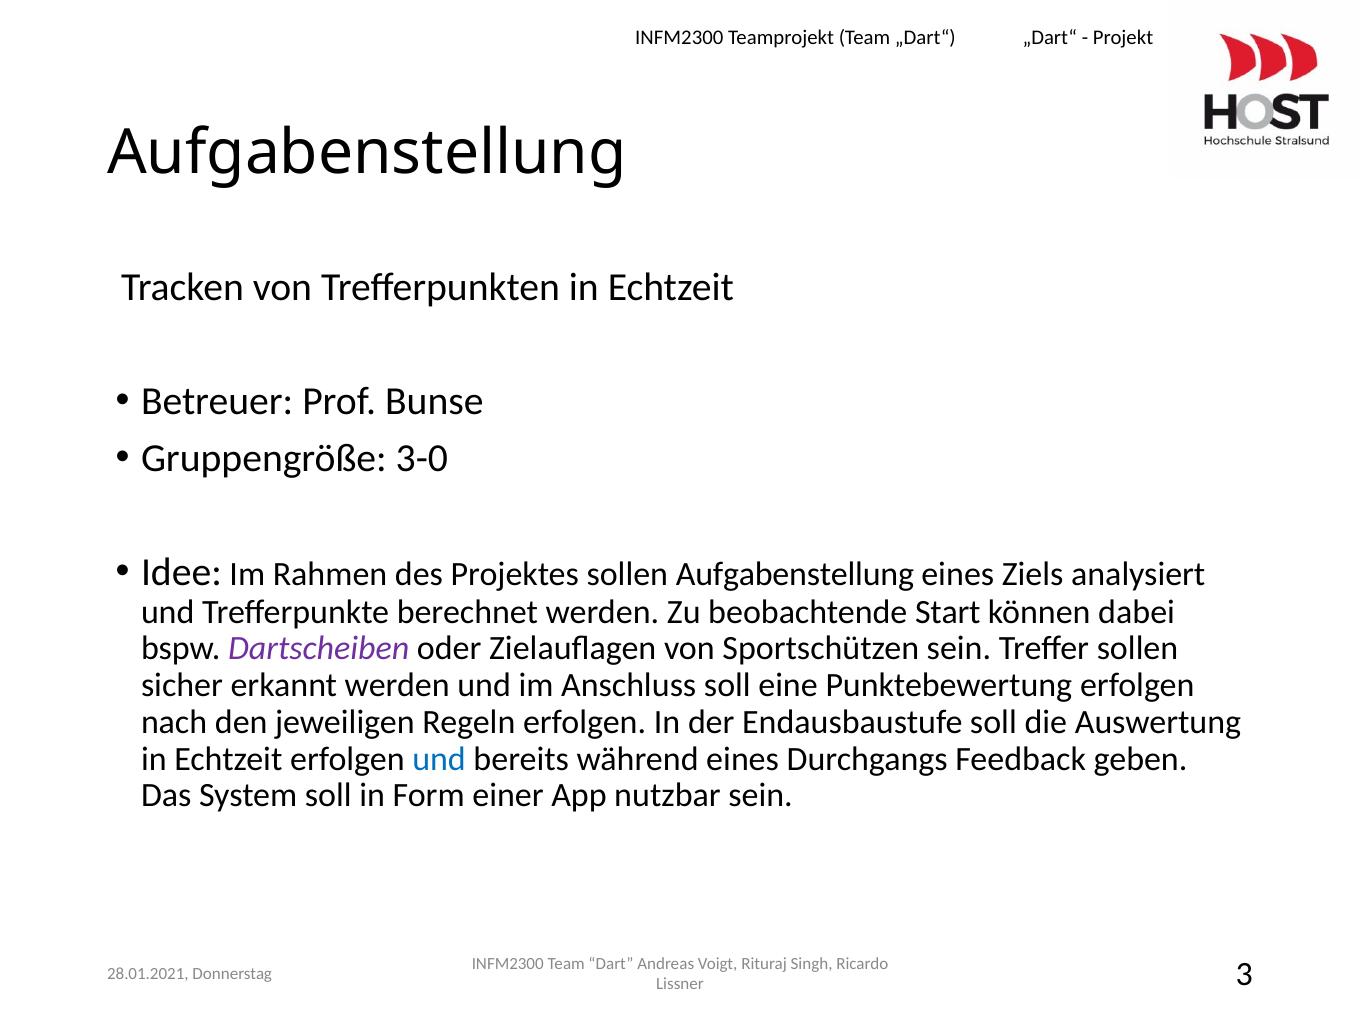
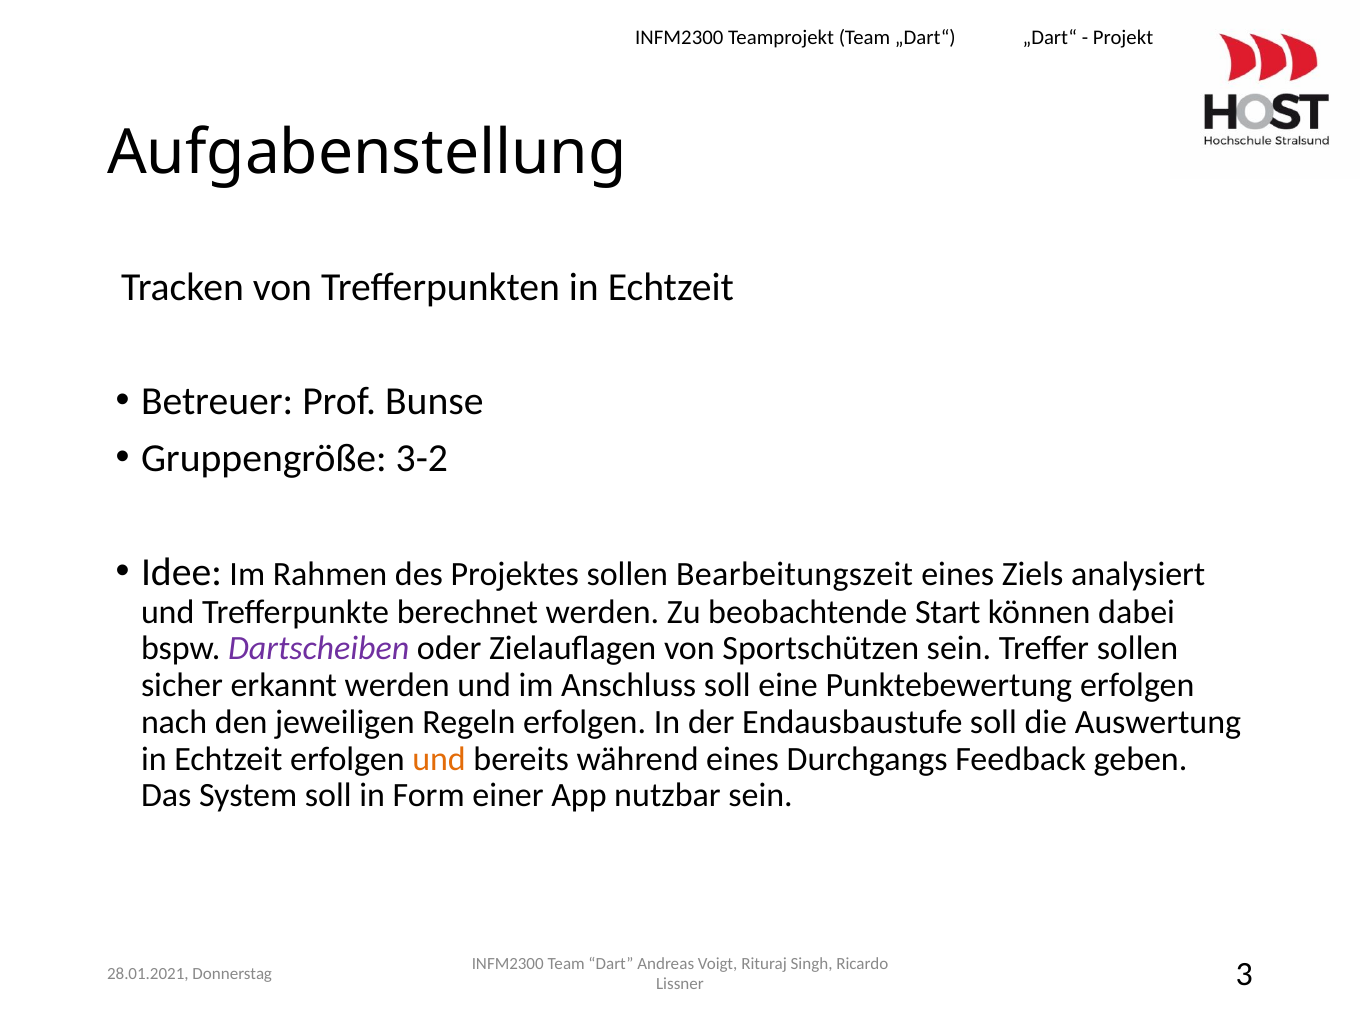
3-0: 3-0 -> 3-2
sollen Aufgabenstellung: Aufgabenstellung -> Bearbeitungszeit
und at (439, 759) colour: blue -> orange
